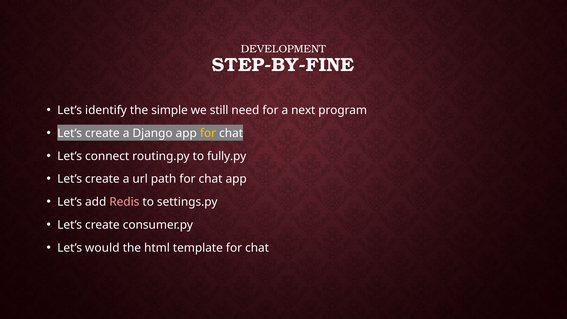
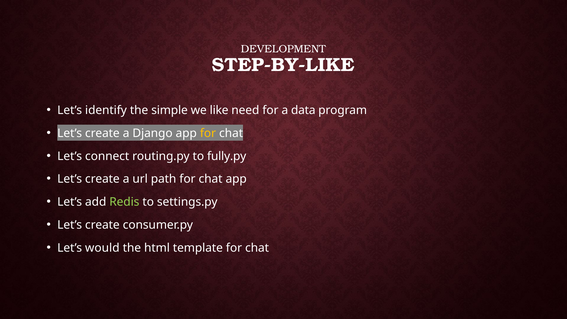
STEP-BY-FINE: STEP-BY-FINE -> STEP-BY-LIKE
still: still -> like
next: next -> data
Redis colour: pink -> light green
